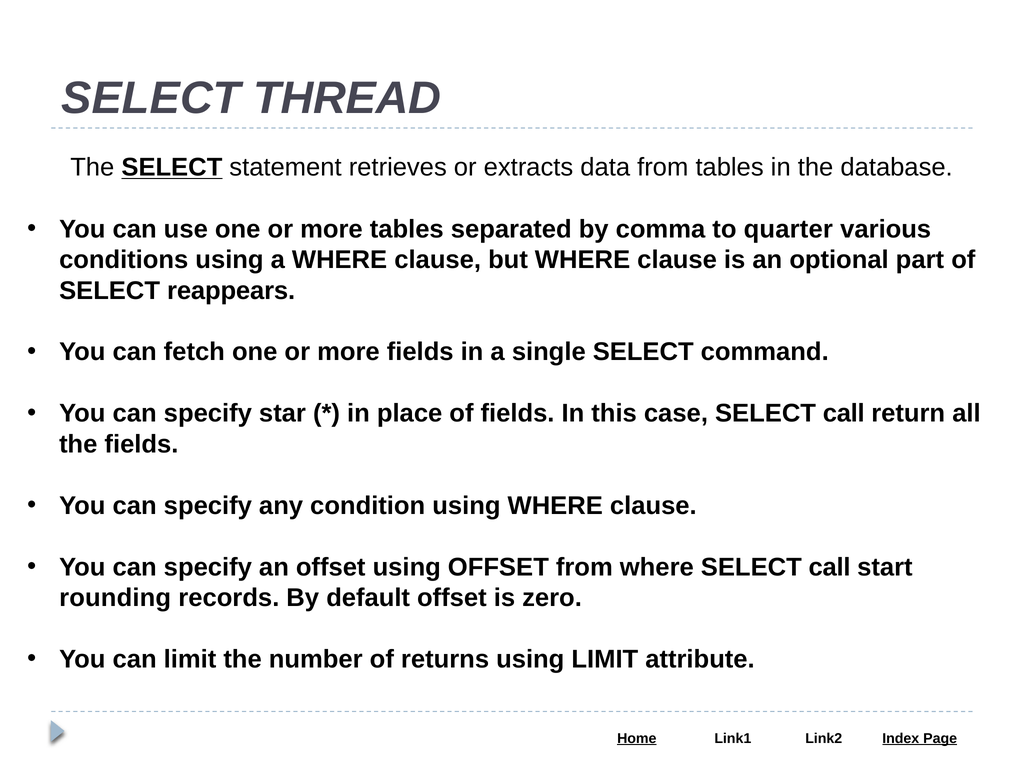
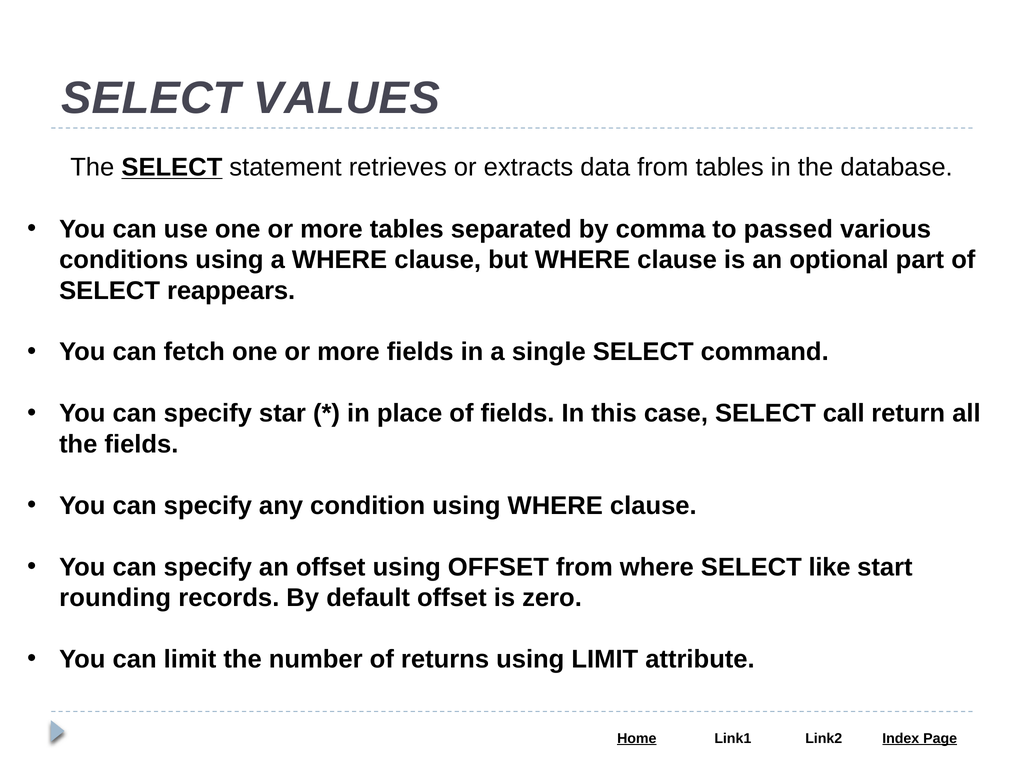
THREAD: THREAD -> VALUES
quarter: quarter -> passed
where SELECT call: call -> like
